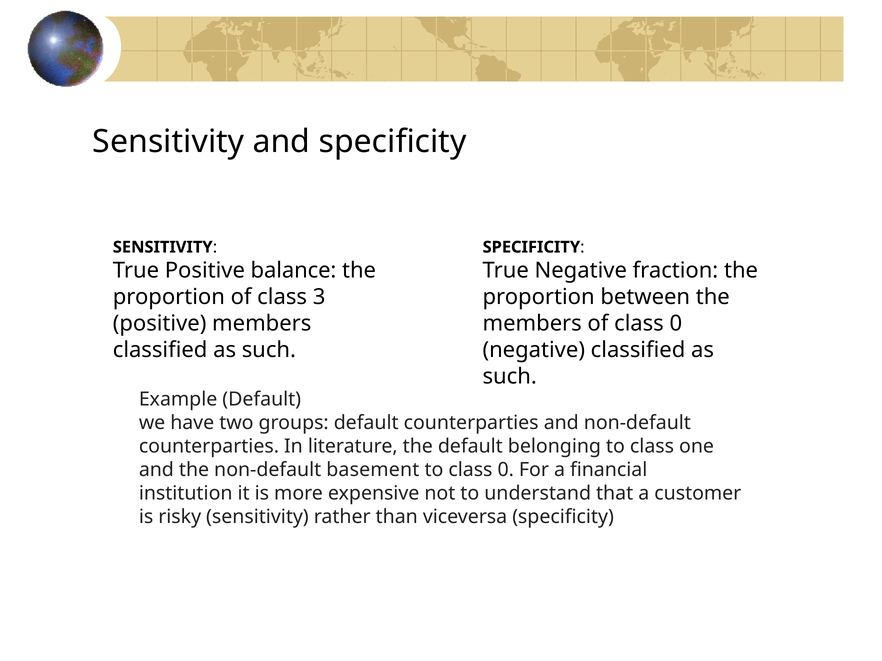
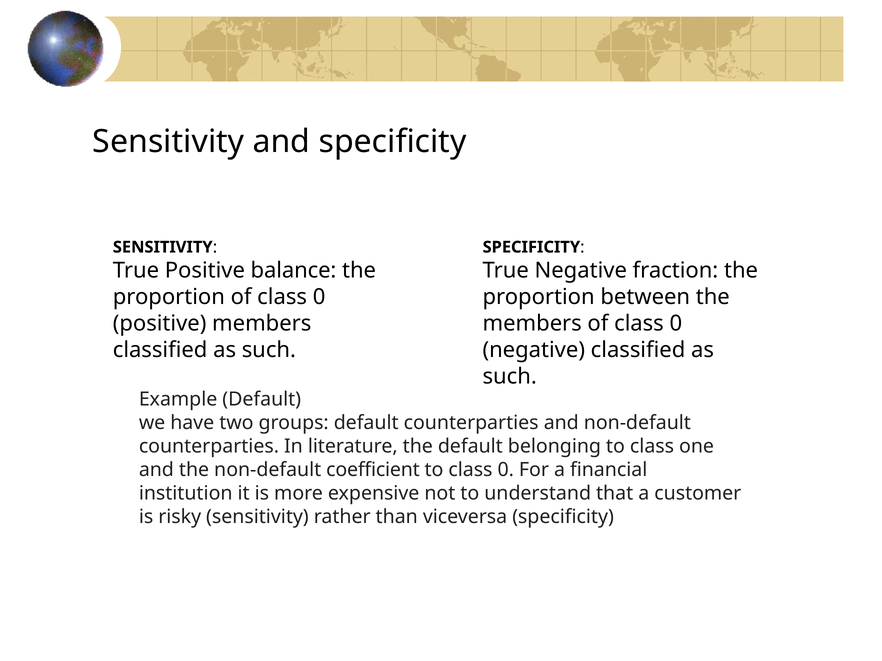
proportion of class 3: 3 -> 0
basement: basement -> coefficient
